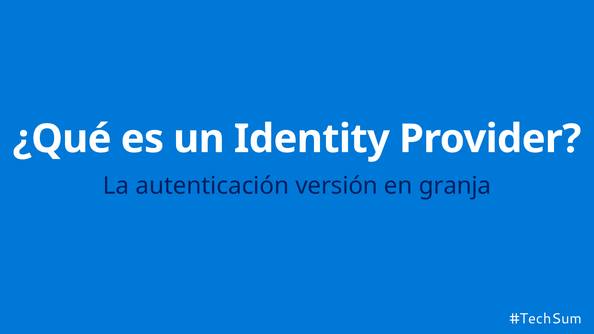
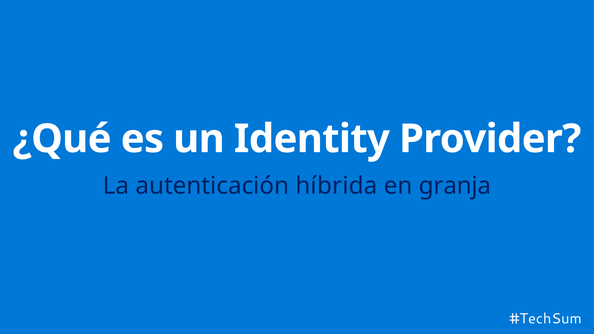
versión: versión -> híbrida
